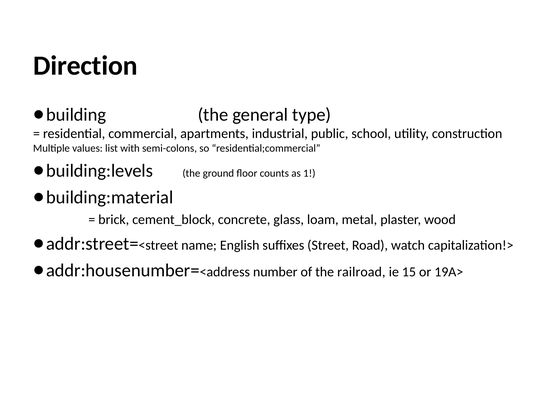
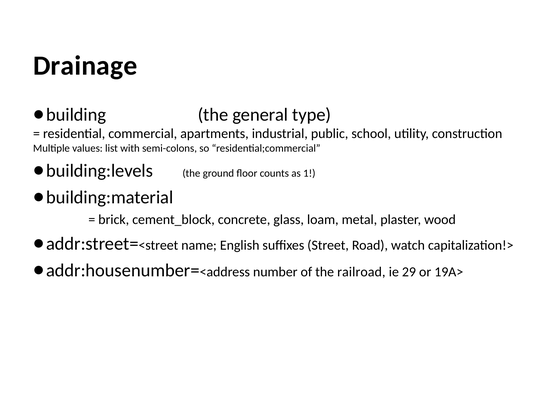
Direction: Direction -> Drainage
15: 15 -> 29
